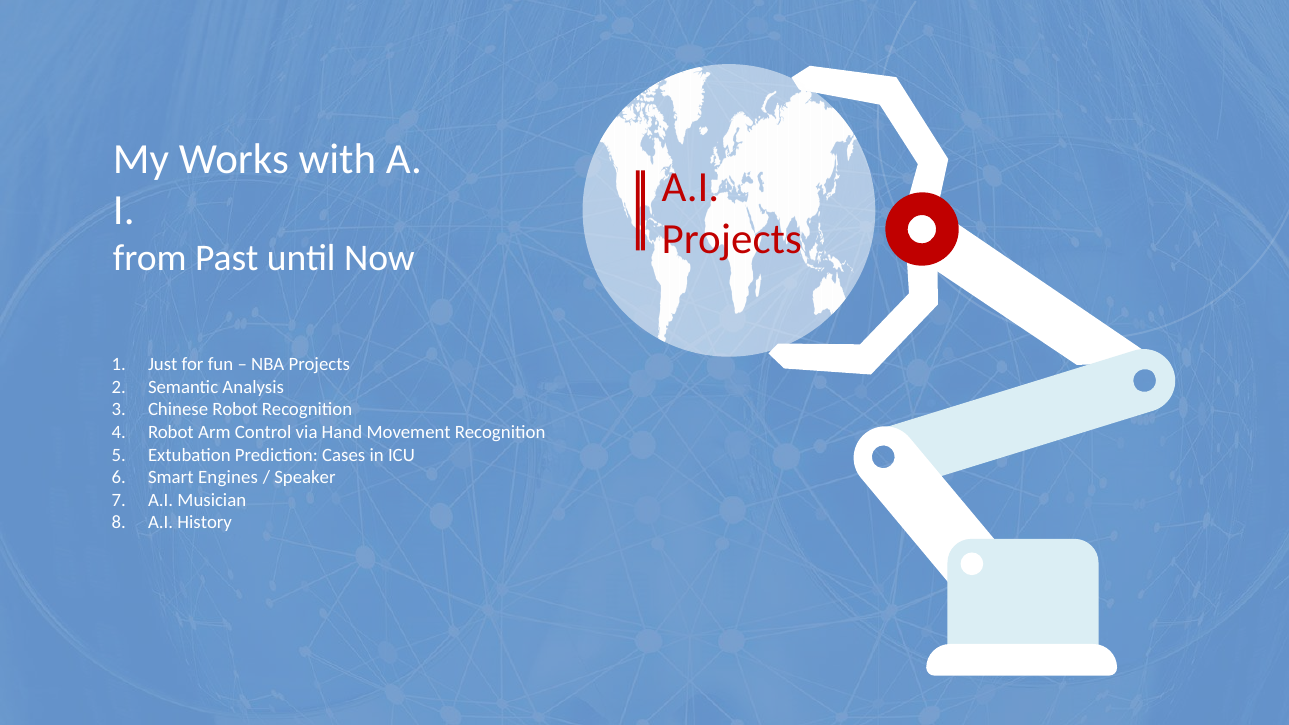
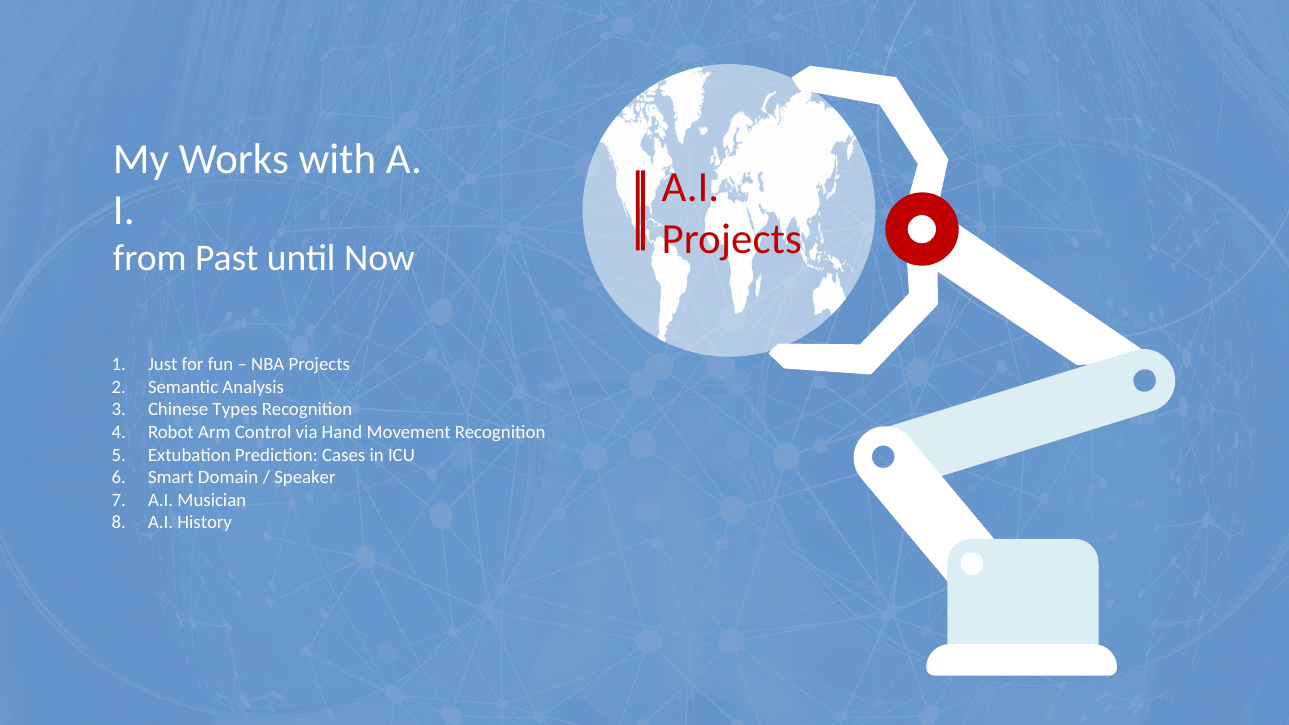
Chinese Robot: Robot -> Types
Engines: Engines -> Domain
